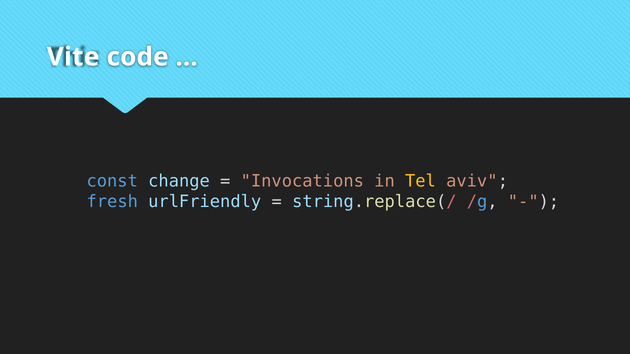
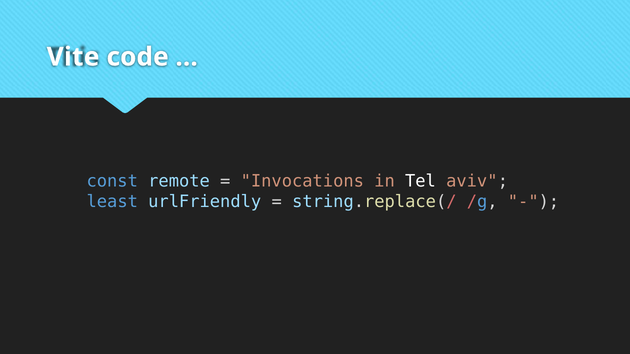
change: change -> remote
Tel colour: yellow -> white
fresh: fresh -> least
